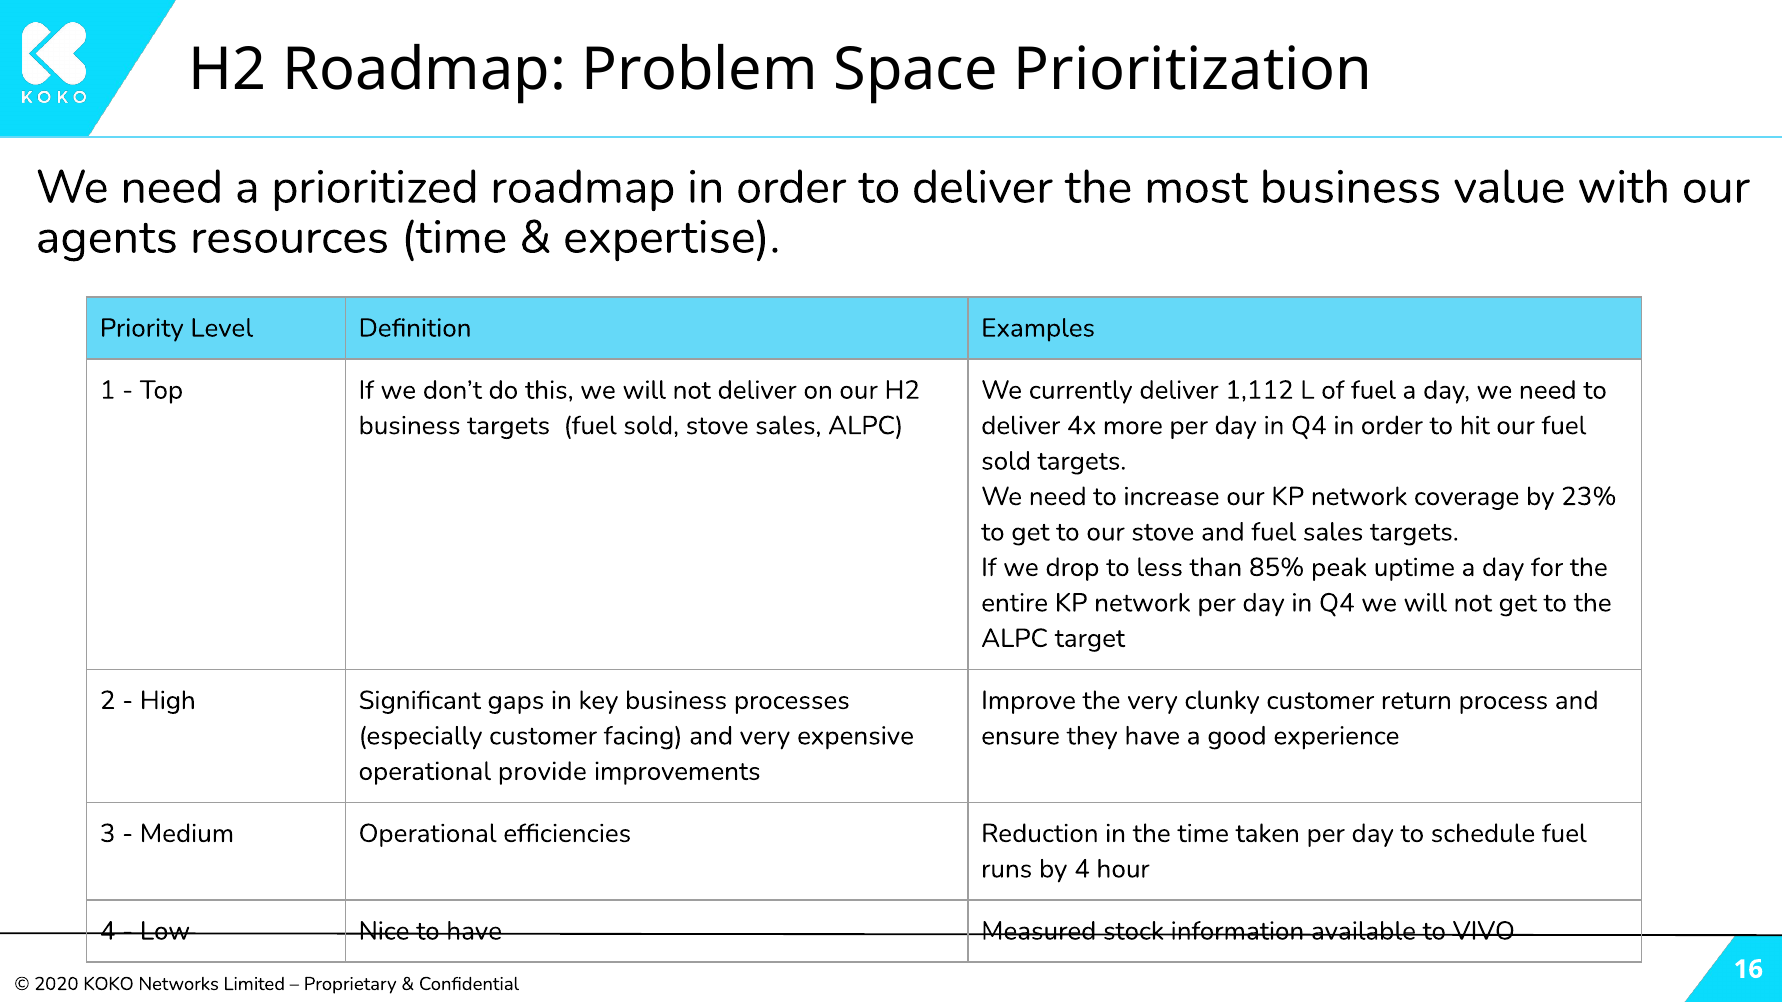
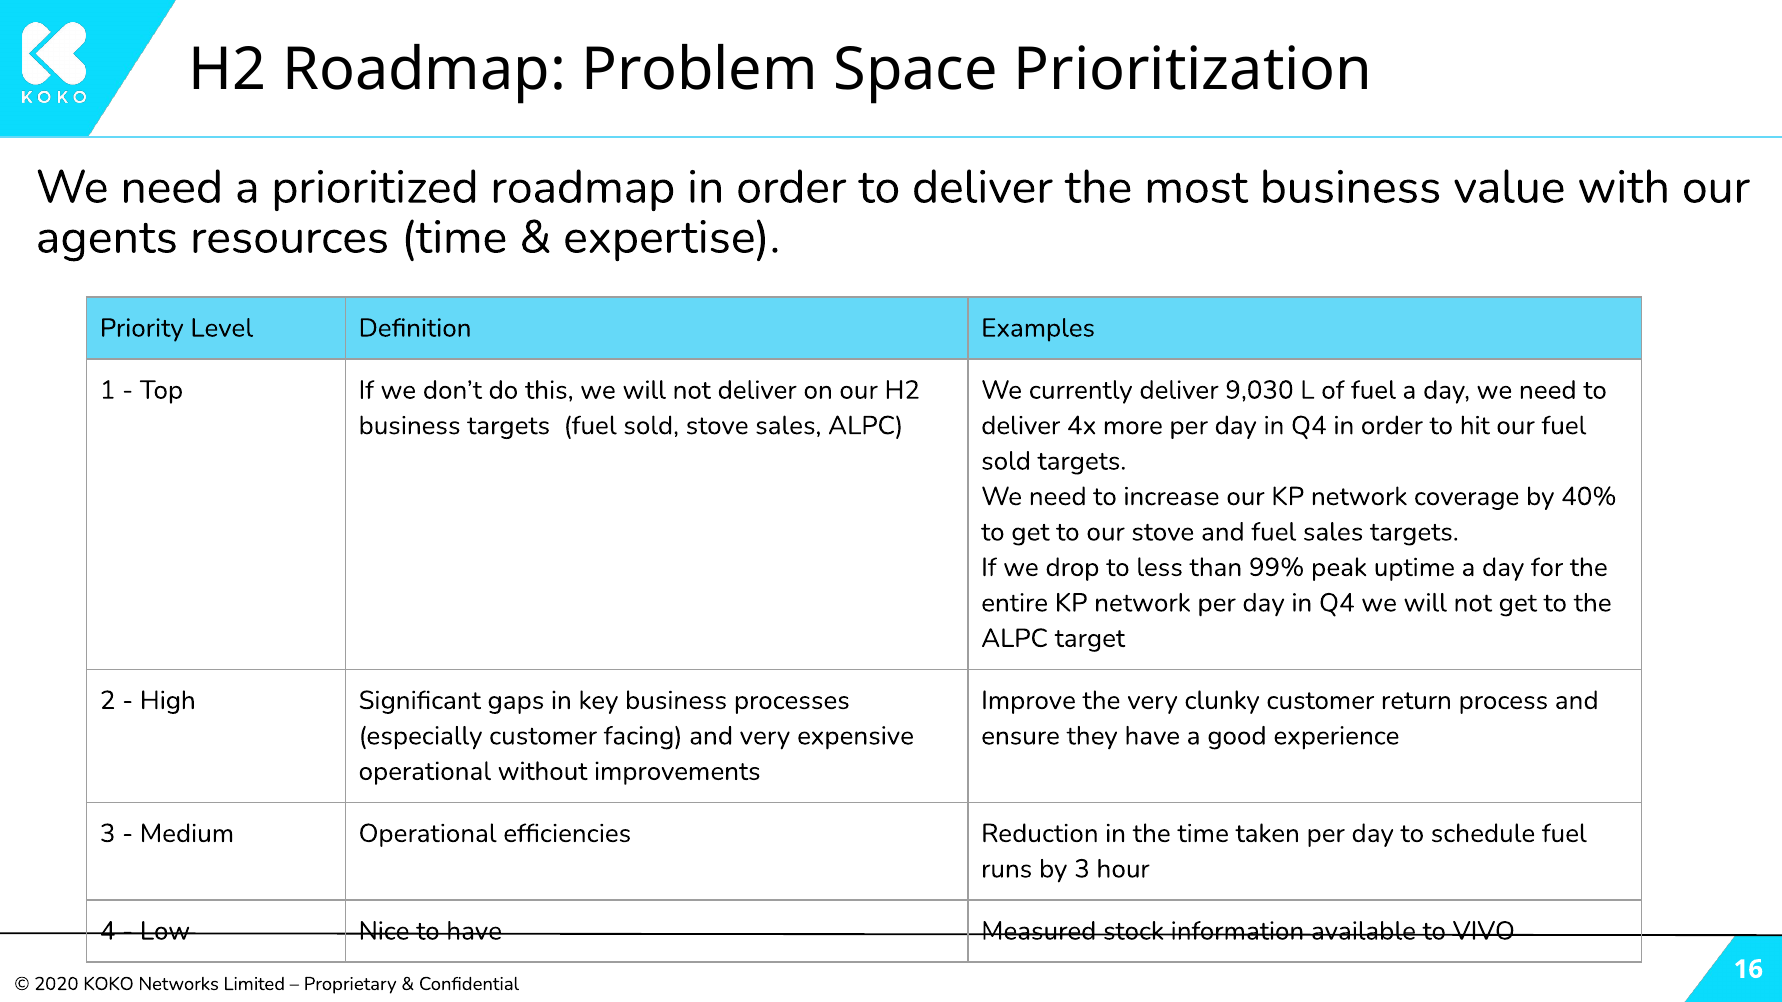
1,112: 1,112 -> 9,030
23%: 23% -> 40%
85%: 85% -> 99%
provide: provide -> without
by 4: 4 -> 3
